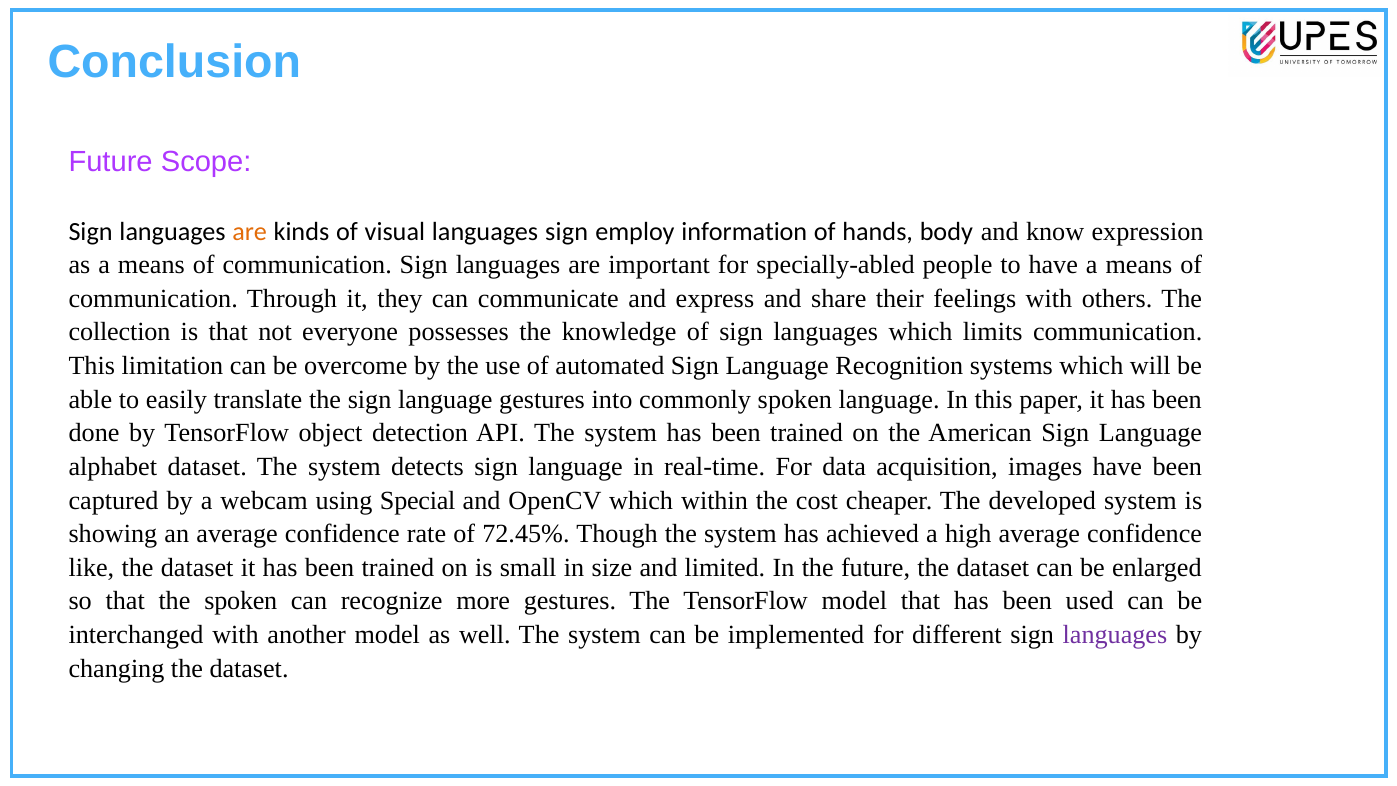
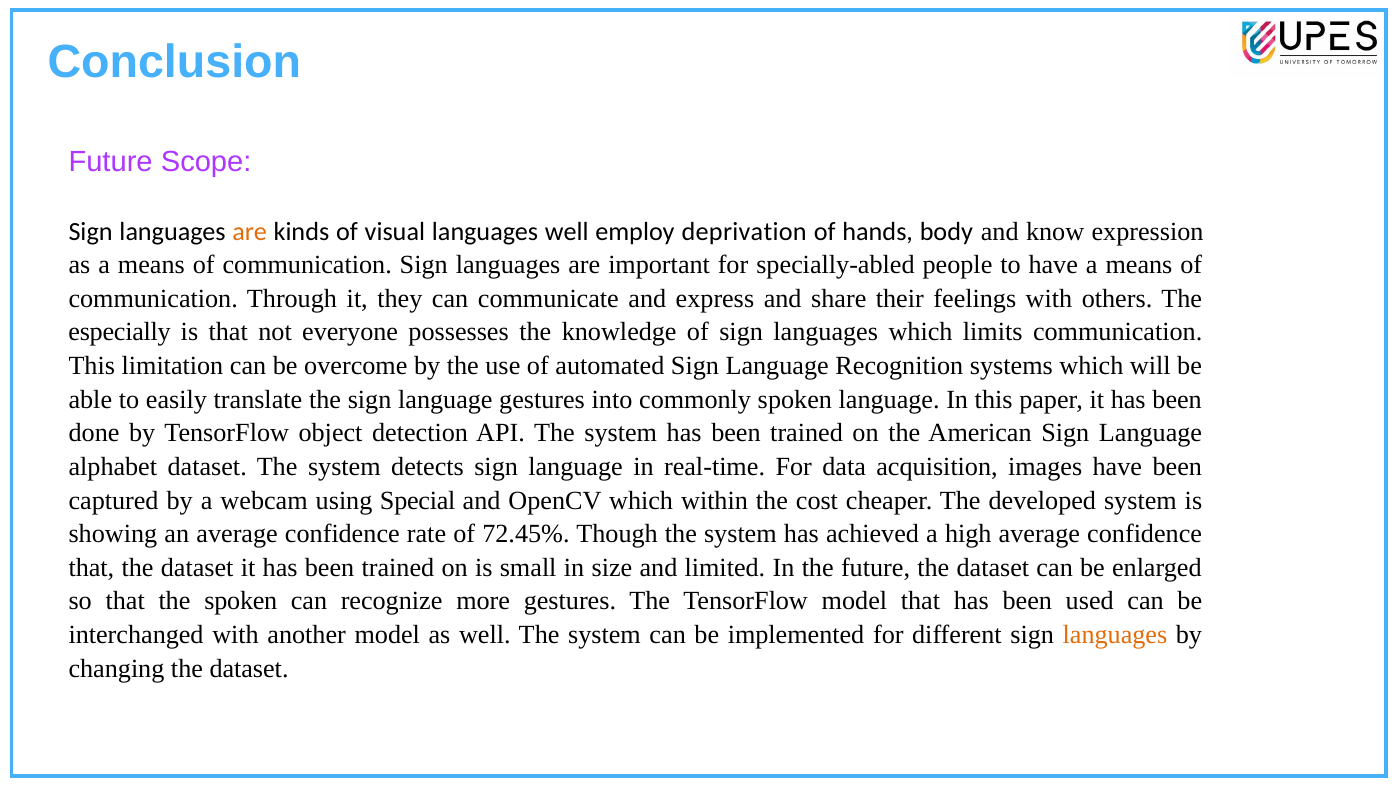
languages sign: sign -> well
information: information -> deprivation
collection: collection -> especially
like at (91, 567): like -> that
languages at (1115, 635) colour: purple -> orange
